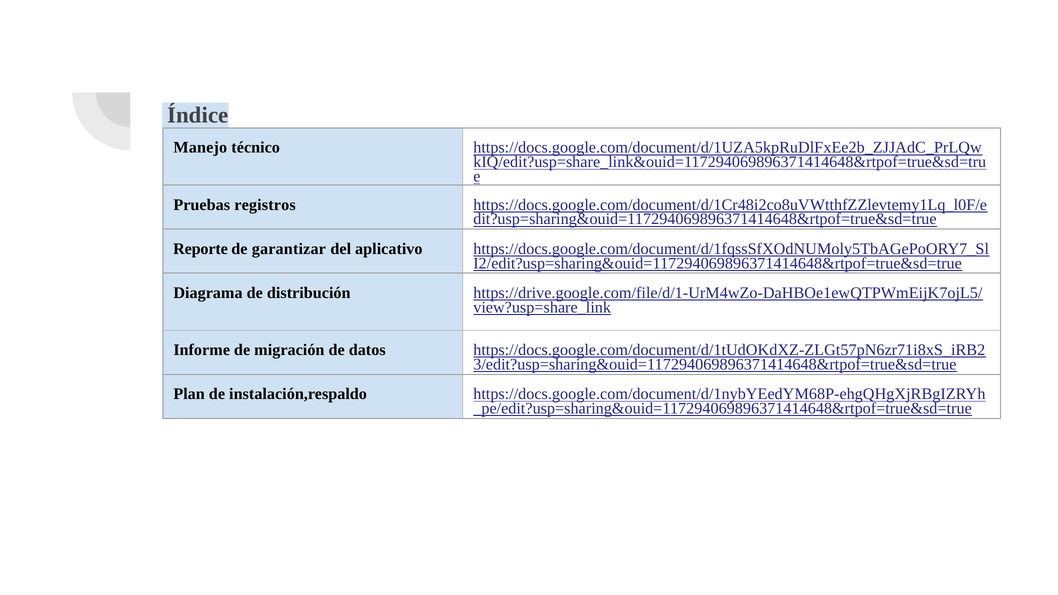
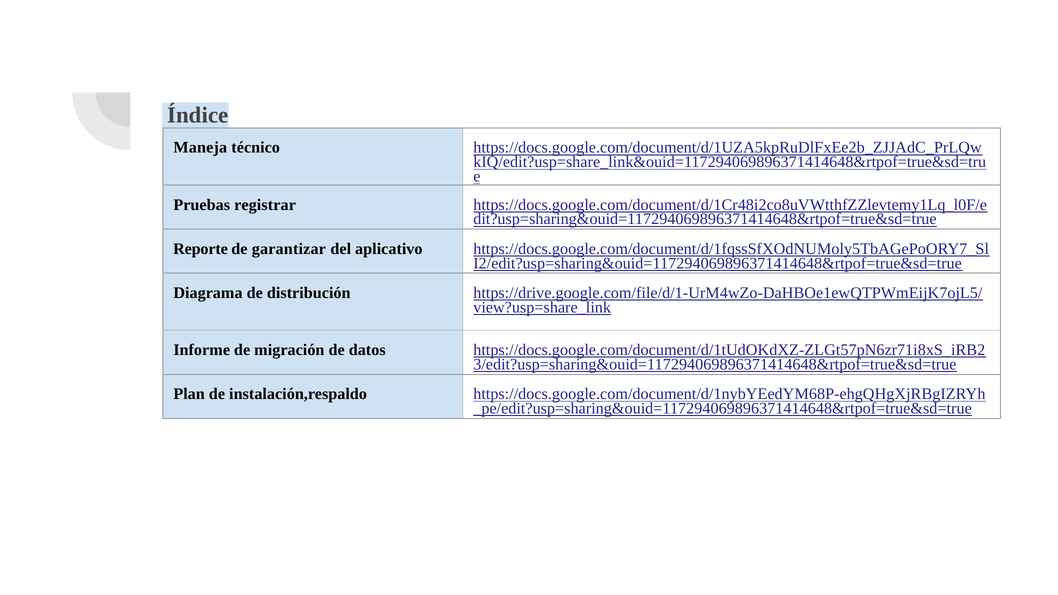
Manejo: Manejo -> Maneja
registros: registros -> registrar
